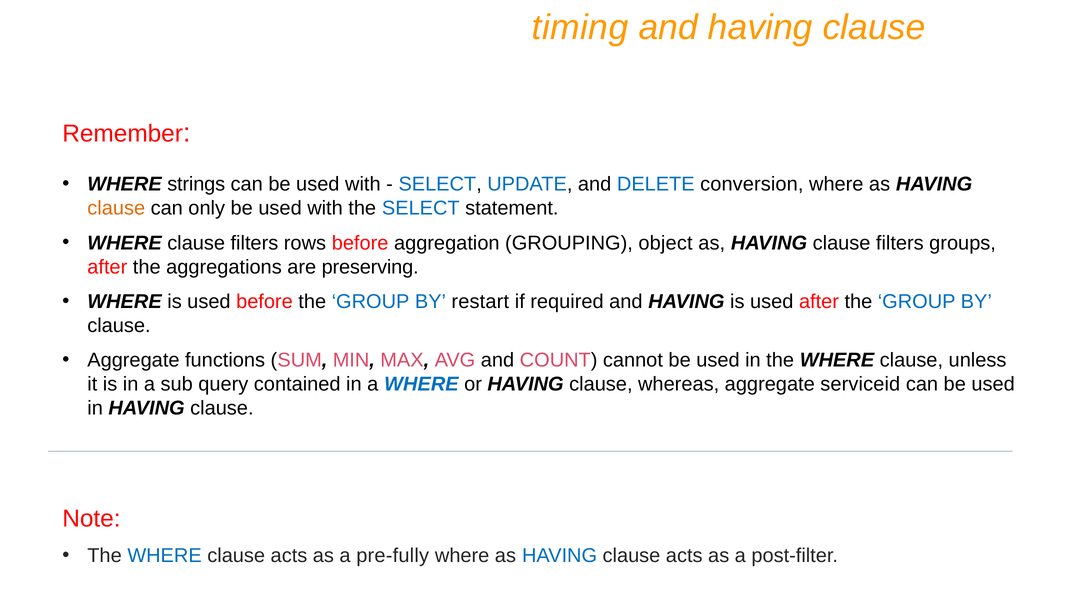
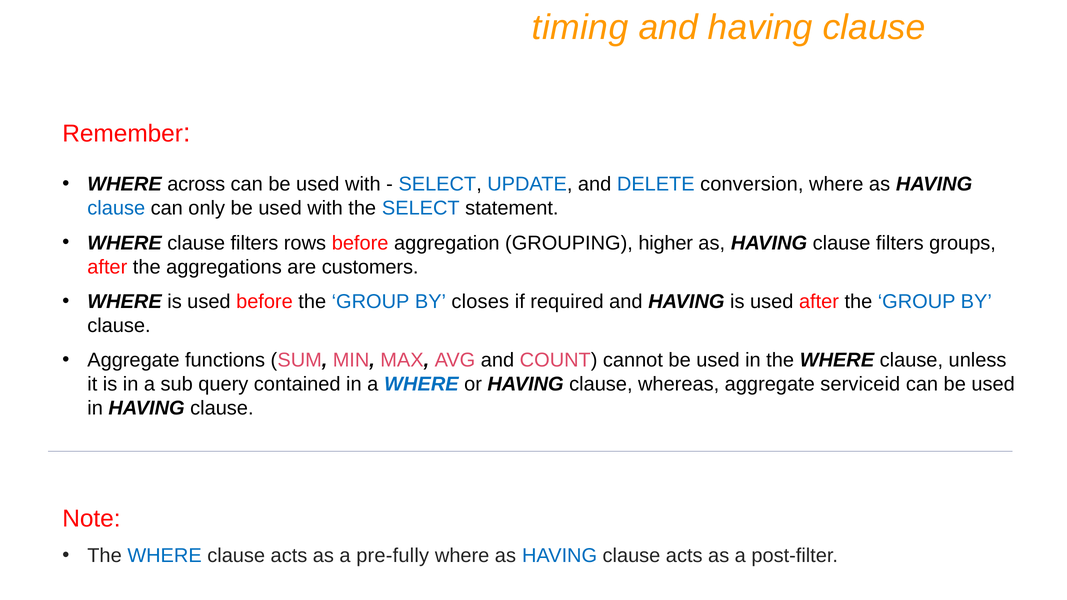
strings: strings -> across
clause at (116, 208) colour: orange -> blue
object: object -> higher
preserving: preserving -> customers
restart: restart -> closes
